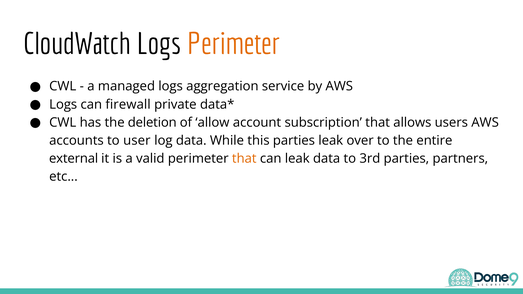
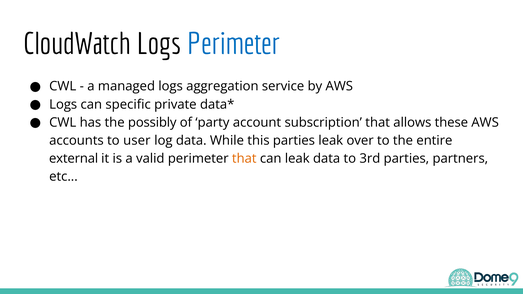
Perimeter at (234, 44) colour: orange -> blue
firewall: firewall -> specific
deletion: deletion -> possibly
allow: allow -> party
users: users -> these
